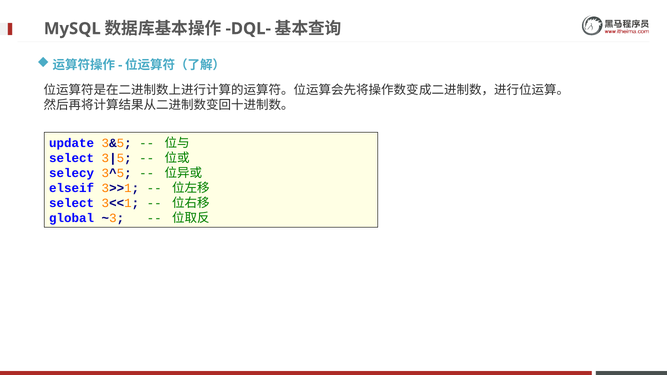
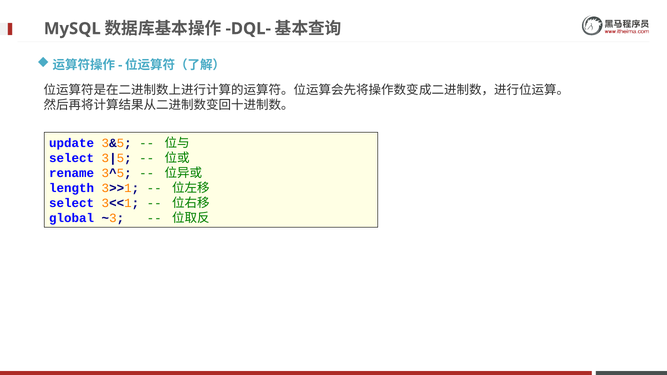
selecy: selecy -> rename
elseif: elseif -> length
